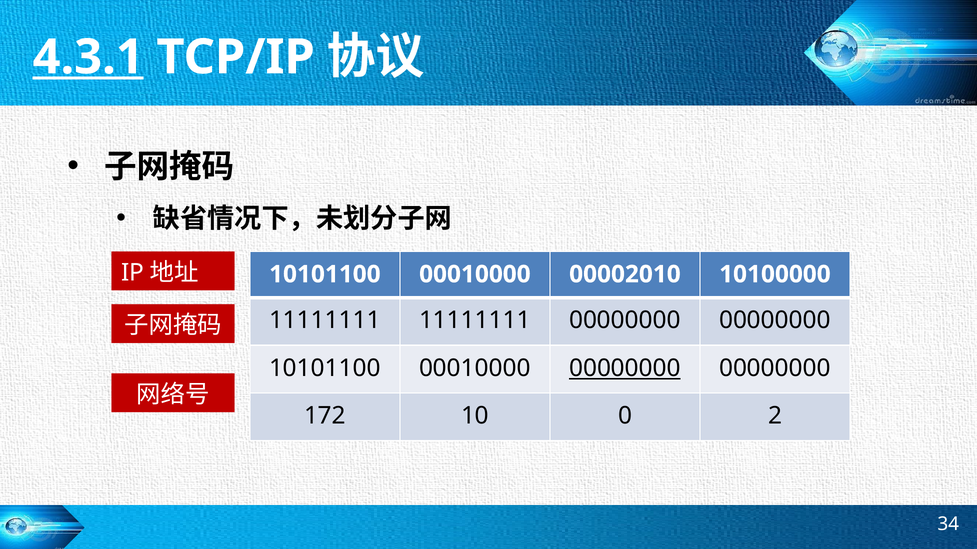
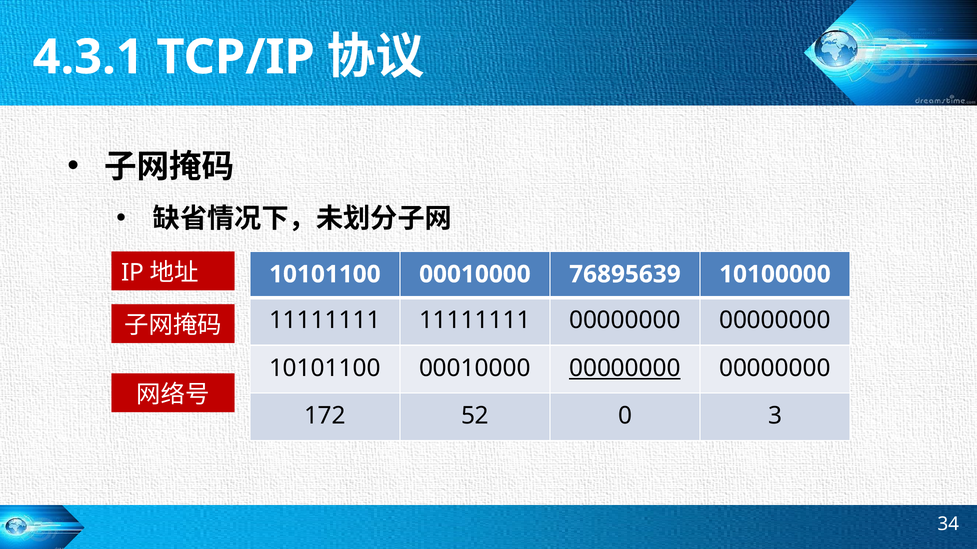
4.3.1 underline: present -> none
00002010: 00002010 -> 76895639
10: 10 -> 52
2: 2 -> 3
